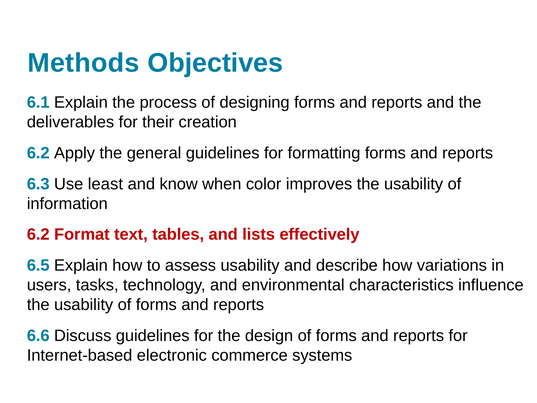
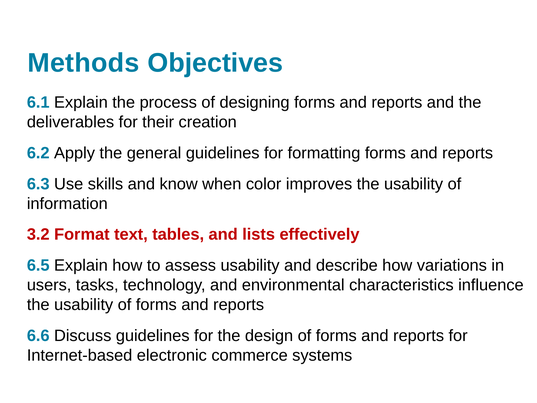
least: least -> skills
6.2 at (38, 234): 6.2 -> 3.2
